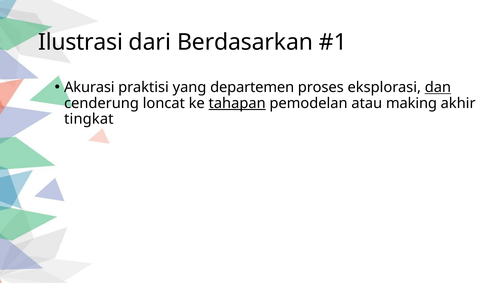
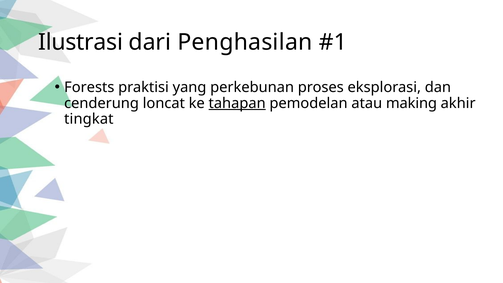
Berdasarkan: Berdasarkan -> Penghasilan
Akurasi: Akurasi -> Forests
departemen: departemen -> perkebunan
dan underline: present -> none
